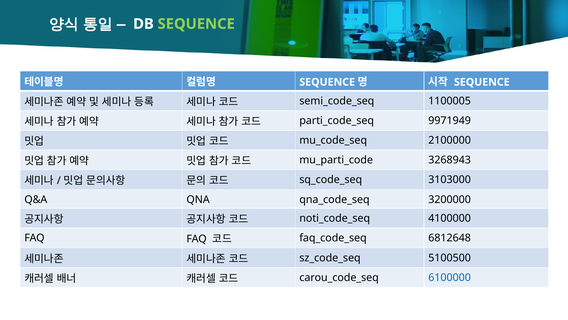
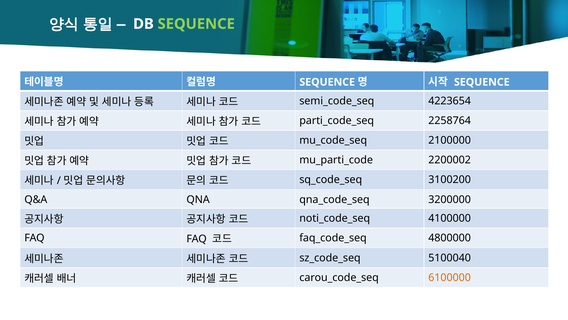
1100005: 1100005 -> 4223654
9971949: 9971949 -> 2258764
3268943: 3268943 -> 2200002
3103000: 3103000 -> 3100200
6812648: 6812648 -> 4800000
5100500: 5100500 -> 5100040
6100000 colour: blue -> orange
